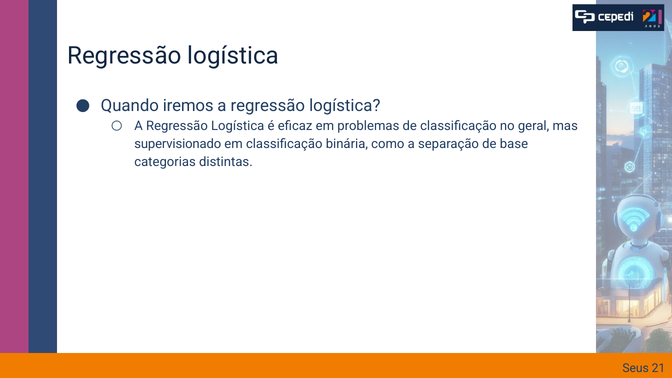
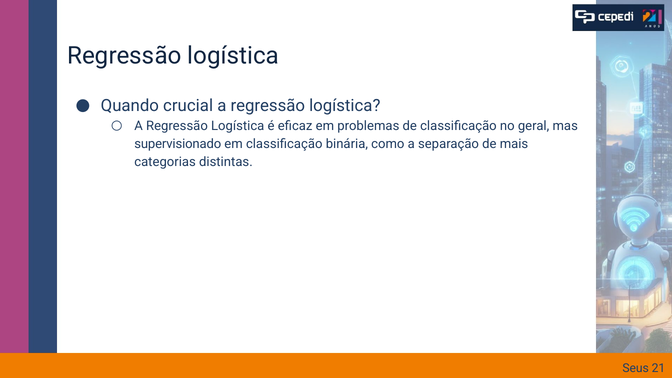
iremos: iremos -> crucial
base: base -> mais
